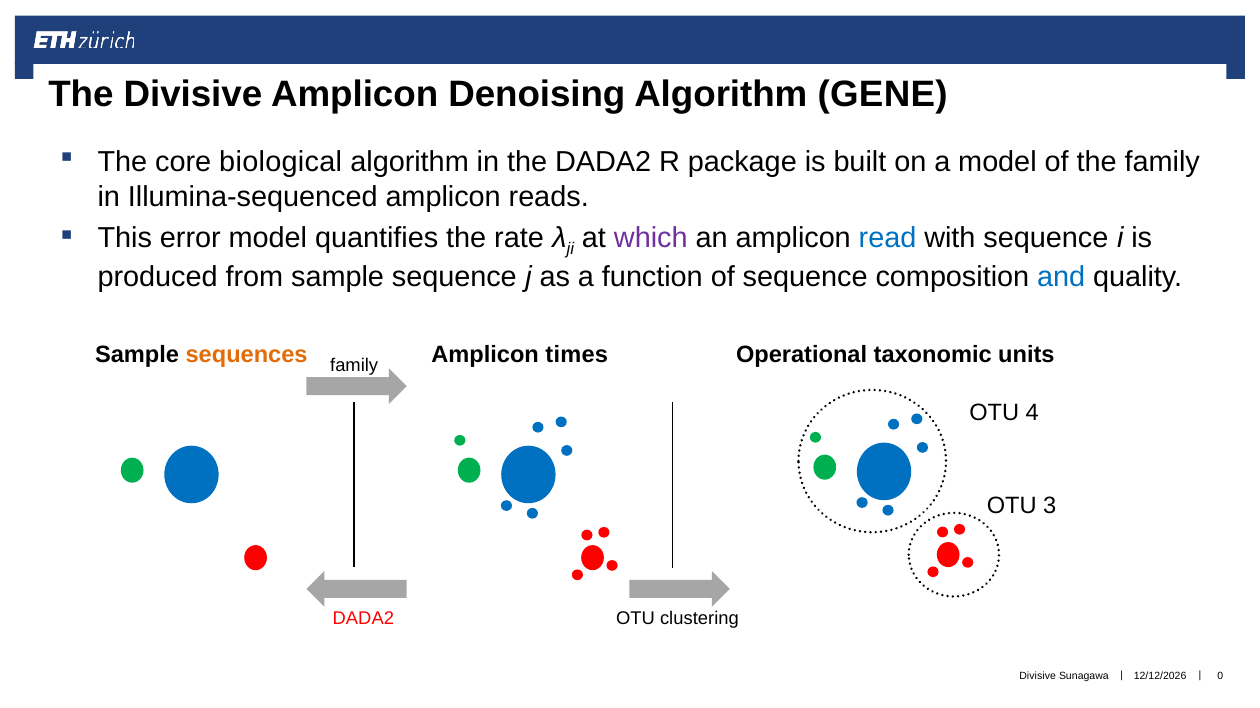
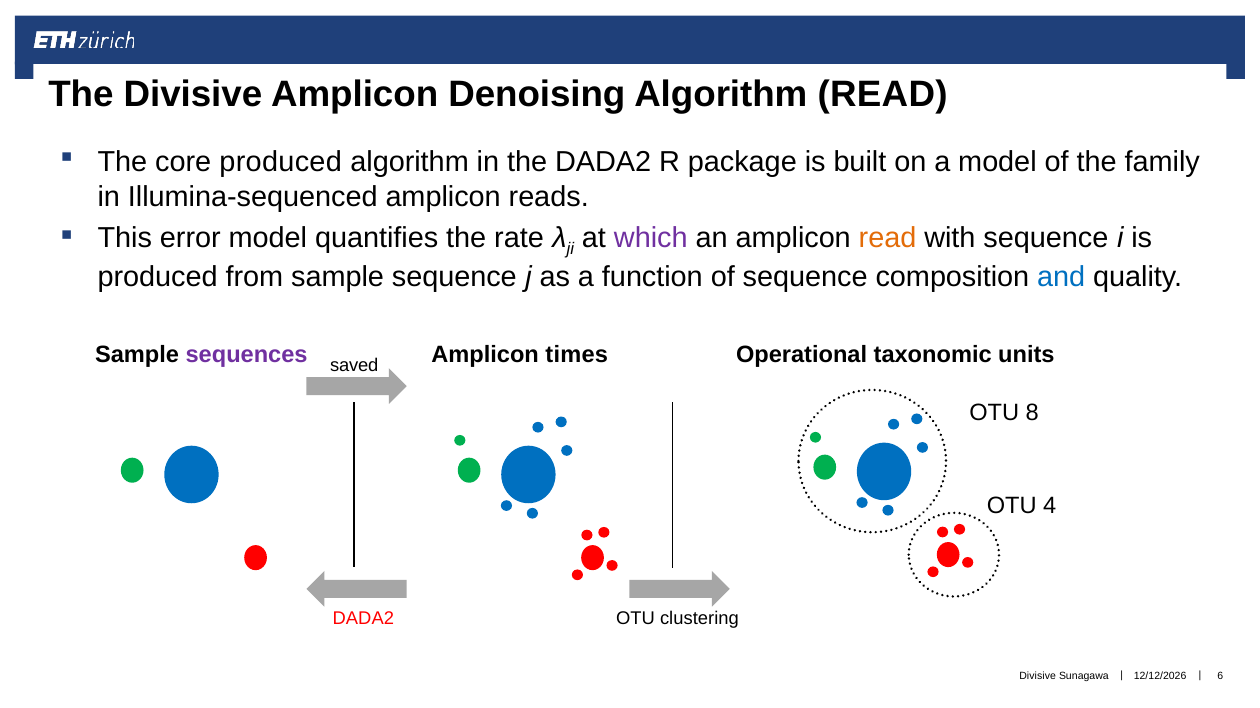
Algorithm GENE: GENE -> READ
core biological: biological -> produced
read at (888, 238) colour: blue -> orange
sequences colour: orange -> purple
family at (354, 366): family -> saved
4: 4 -> 8
3: 3 -> 4
0: 0 -> 6
